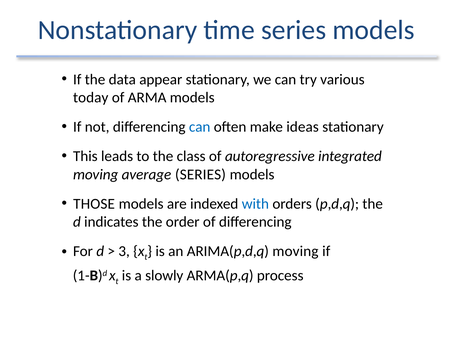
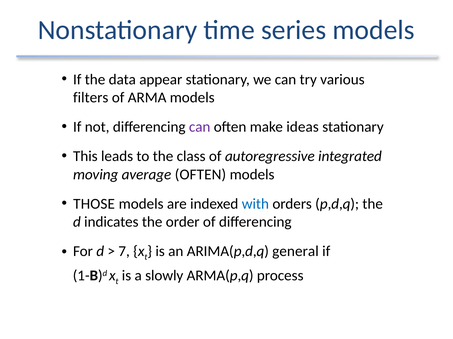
today: today -> filters
can at (200, 127) colour: blue -> purple
average SERIES: SERIES -> OFTEN
3: 3 -> 7
ARIMA(p,d,q moving: moving -> general
